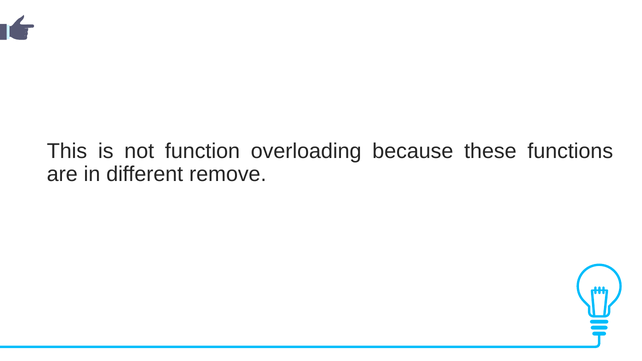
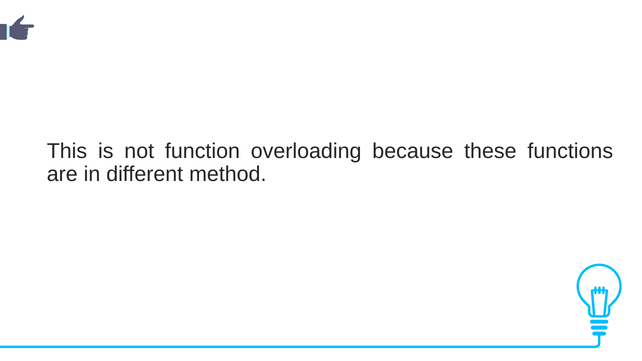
remove: remove -> method
